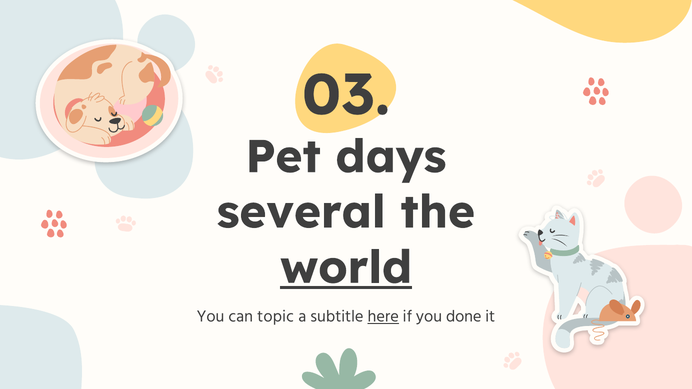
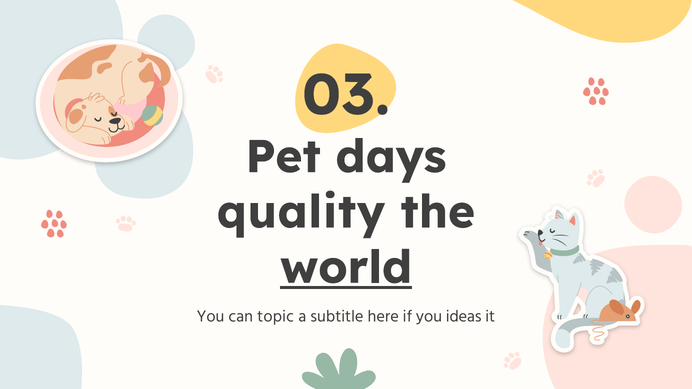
several: several -> quality
here underline: present -> none
done: done -> ideas
